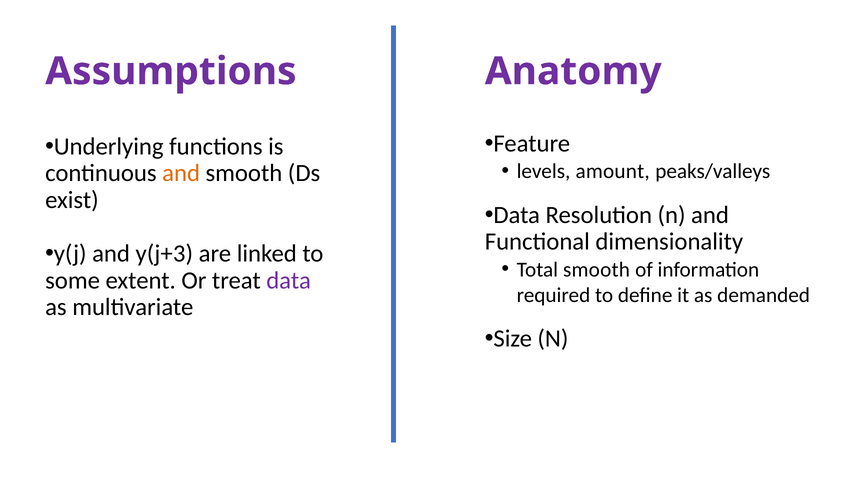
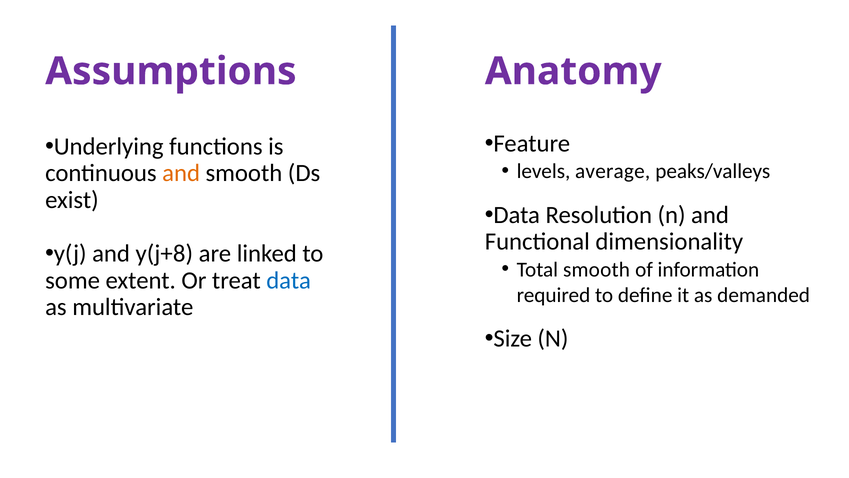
amount: amount -> average
y(j+3: y(j+3 -> y(j+8
data at (289, 280) colour: purple -> blue
